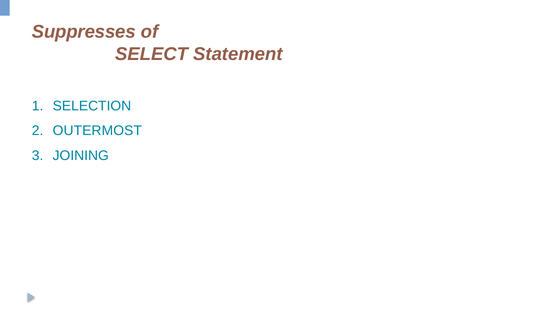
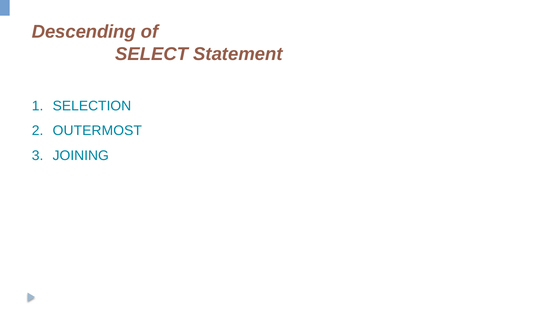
Suppresses: Suppresses -> Descending
